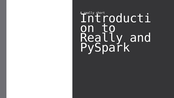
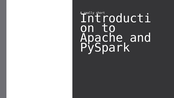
Really at (102, 38): Really -> Apache
